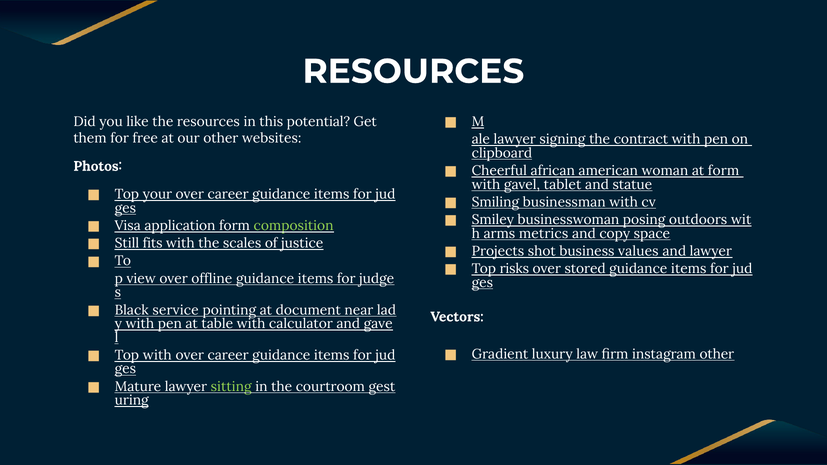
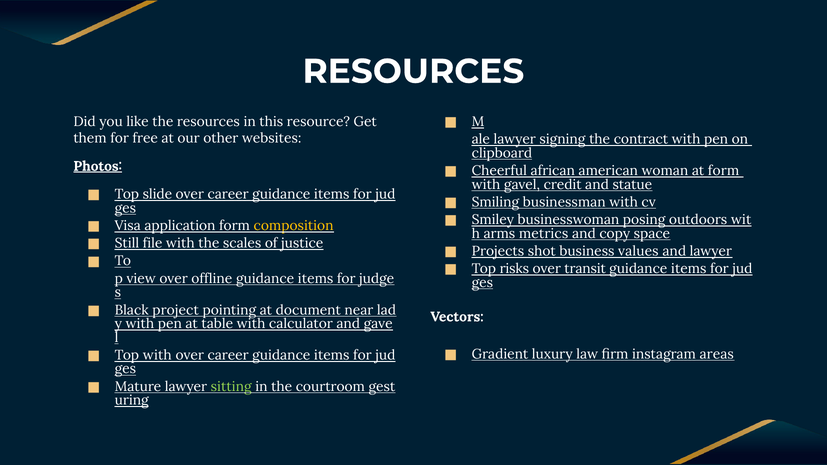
potential: potential -> resource
Photos underline: none -> present
tablet: tablet -> credit
your: your -> slide
composition colour: light green -> yellow
fits: fits -> file
stored: stored -> transit
service: service -> project
instagram other: other -> areas
